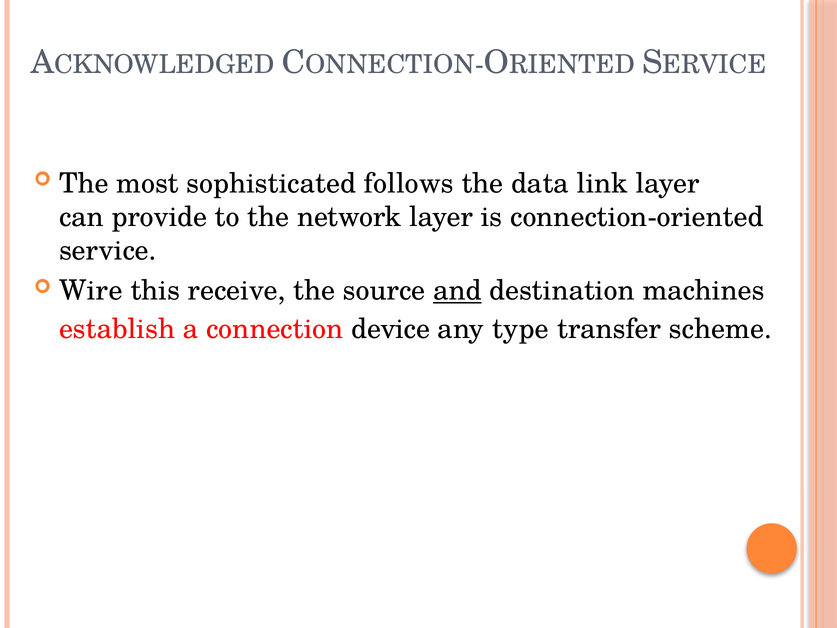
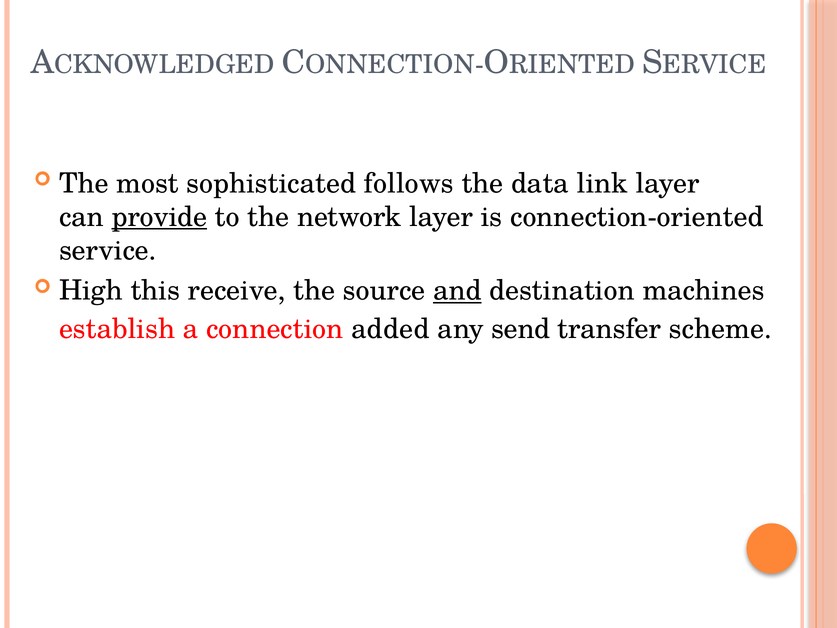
provide underline: none -> present
Wire: Wire -> High
device: device -> added
type: type -> send
